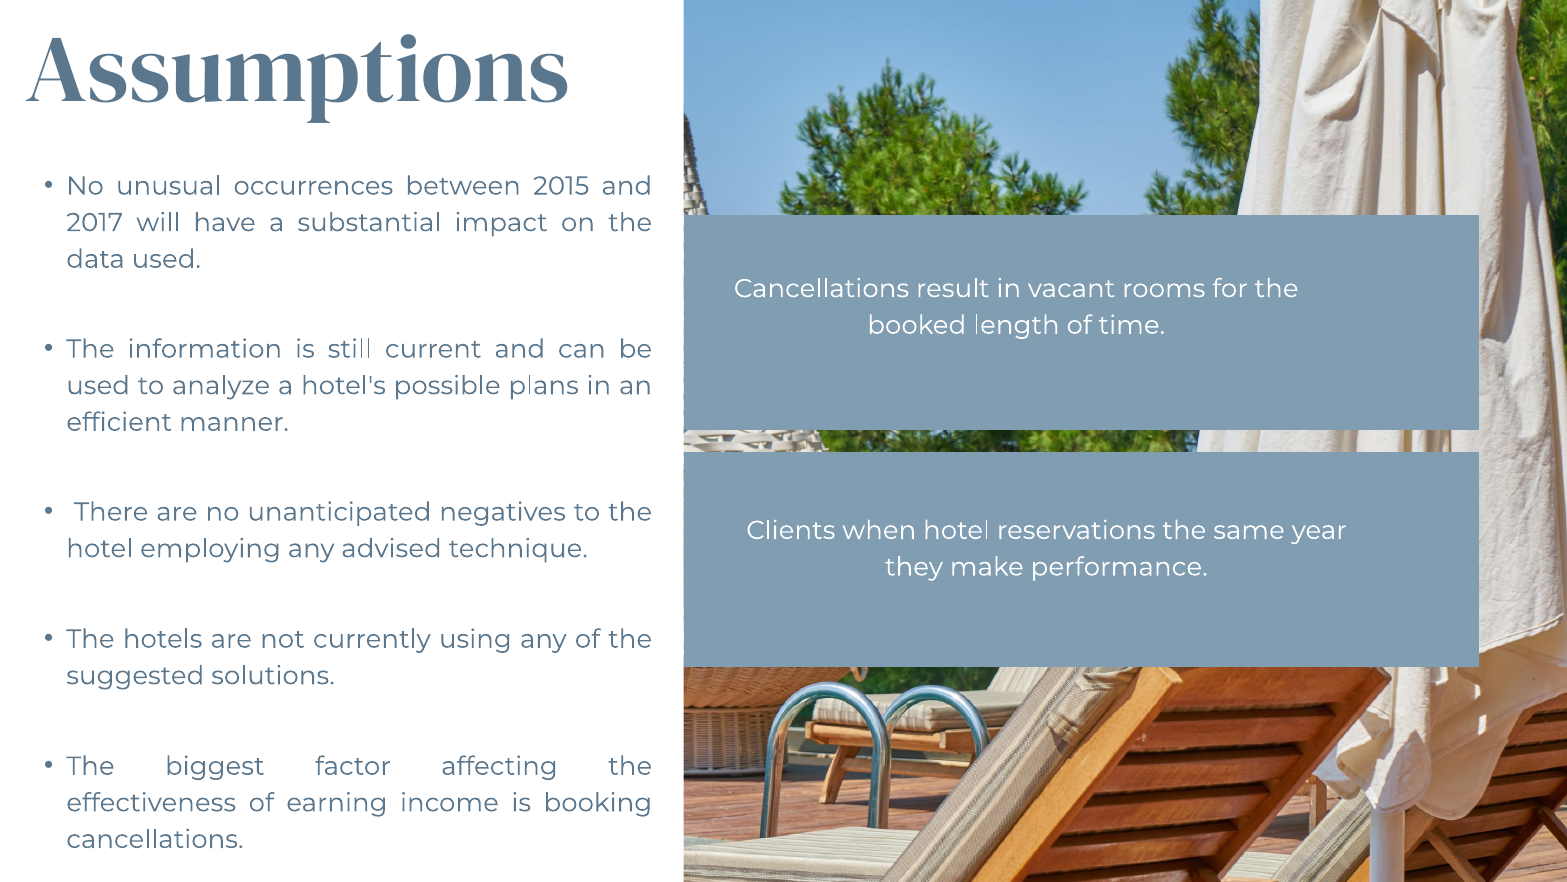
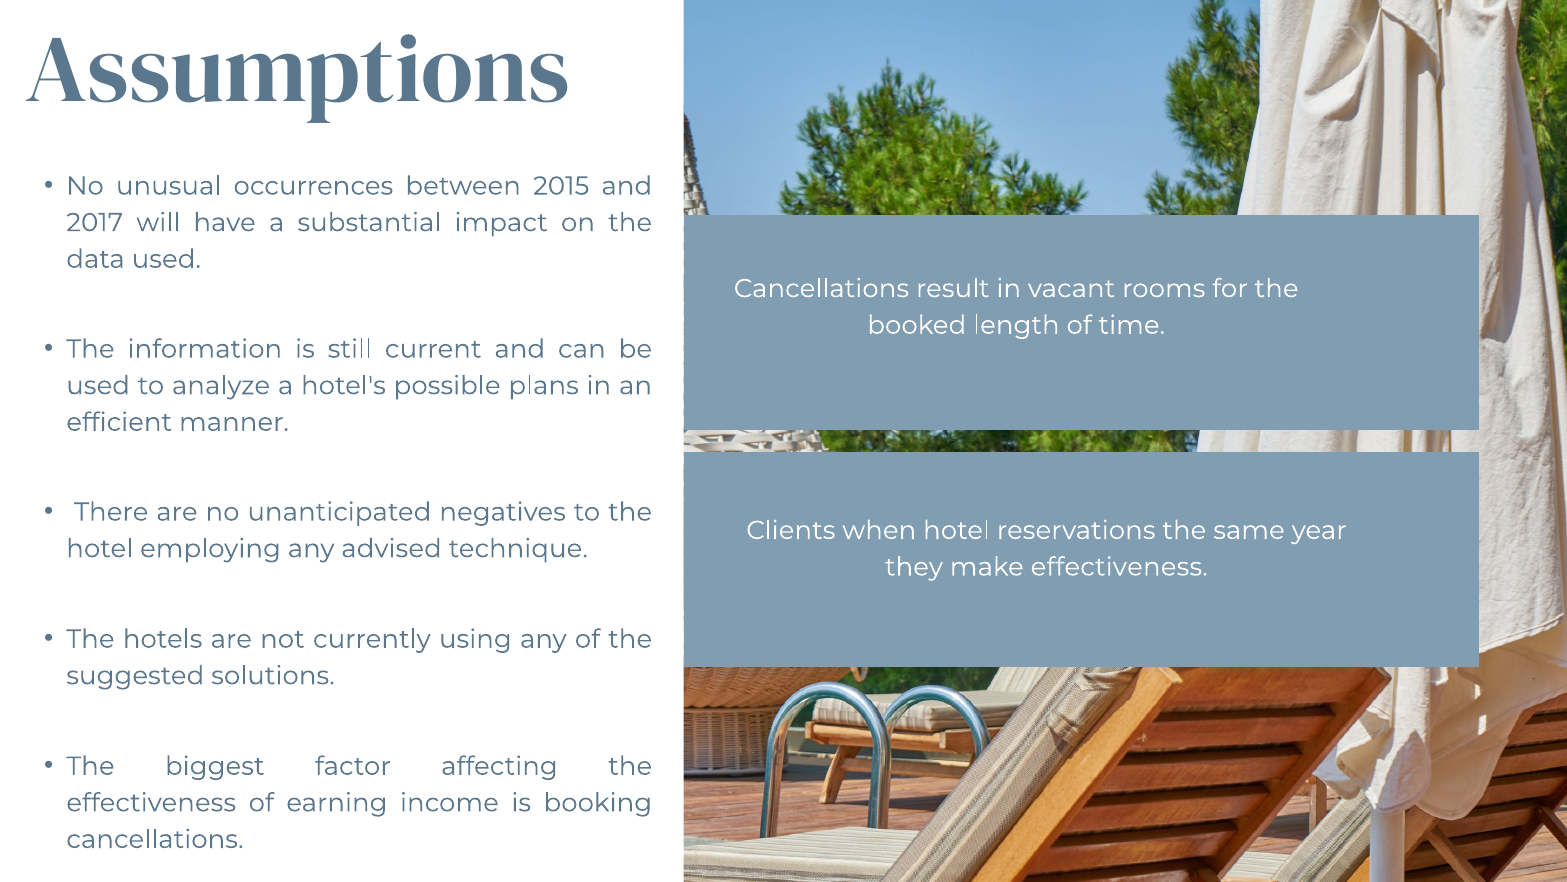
make performance: performance -> effectiveness
